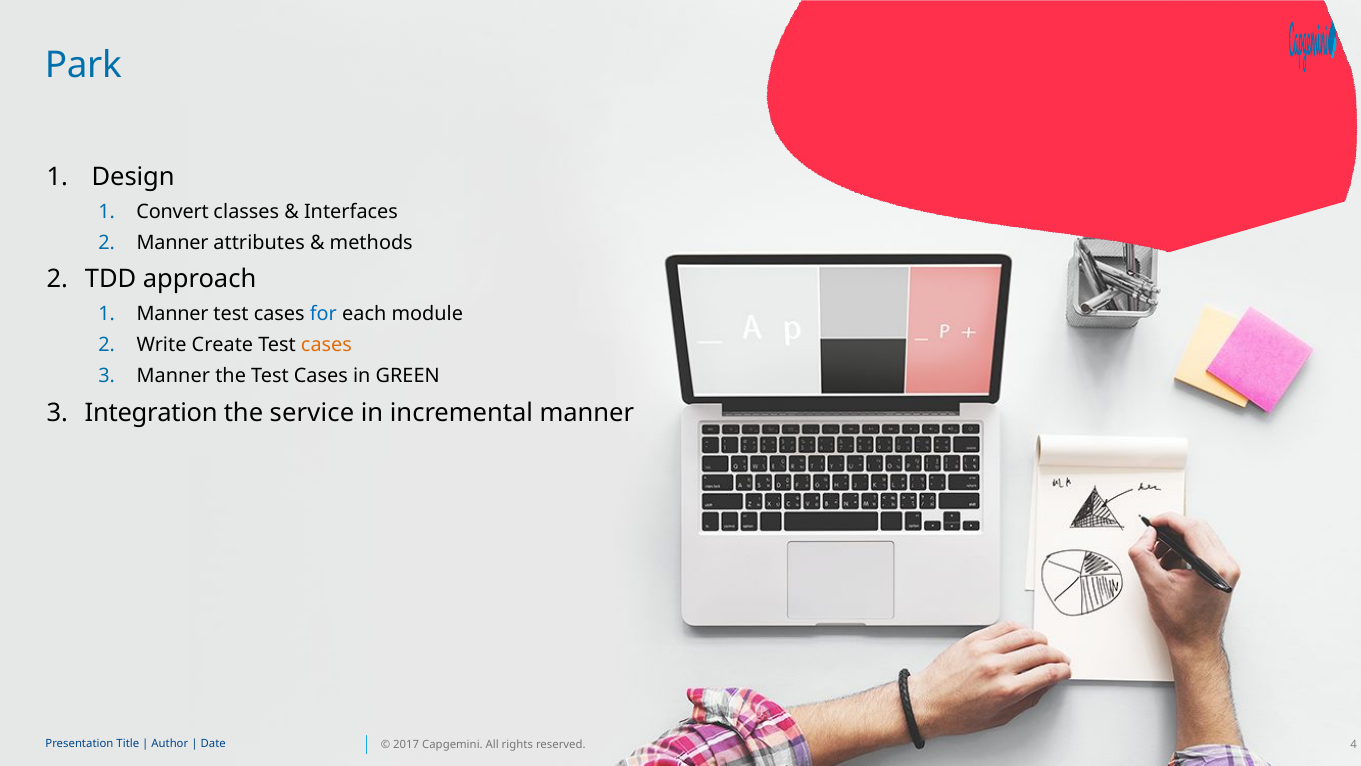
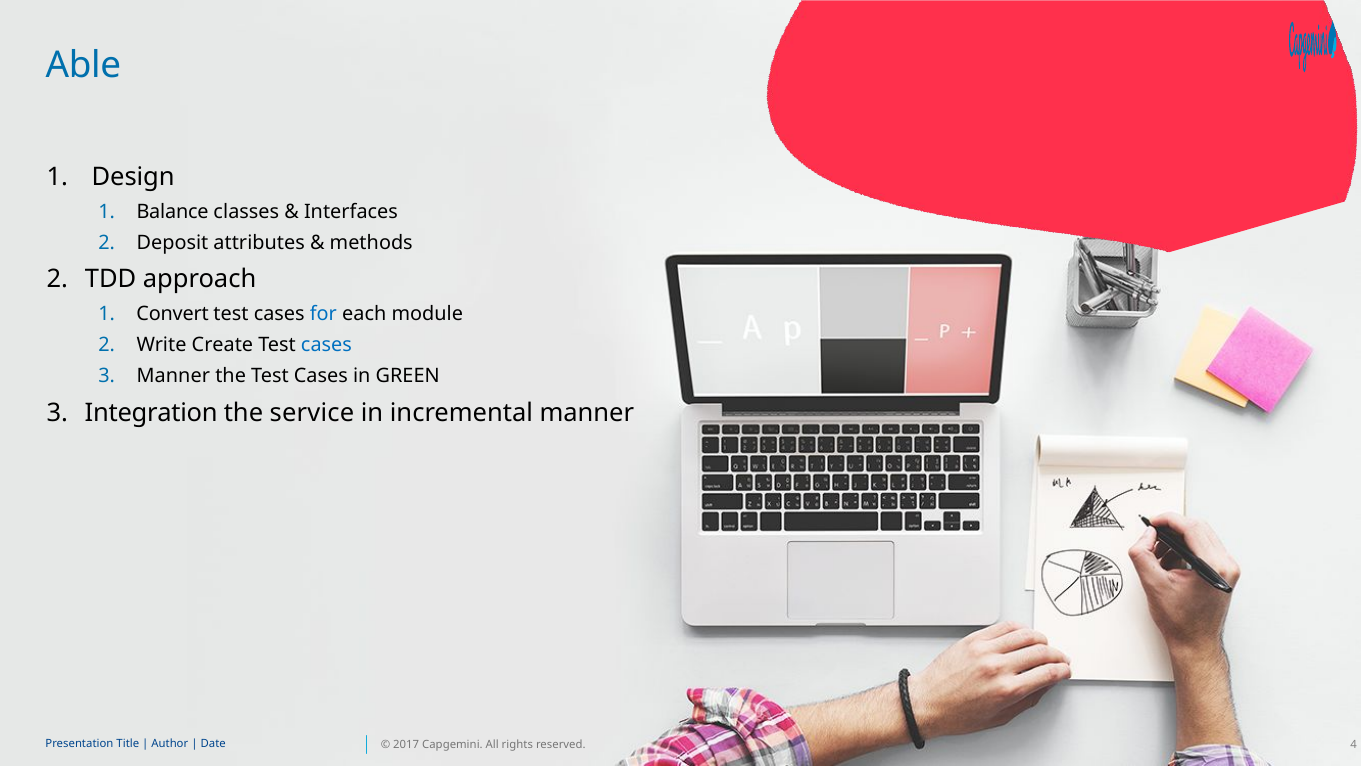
Park: Park -> Able
Convert: Convert -> Balance
Manner at (173, 243): Manner -> Deposit
Manner at (173, 314): Manner -> Convert
cases at (326, 345) colour: orange -> blue
